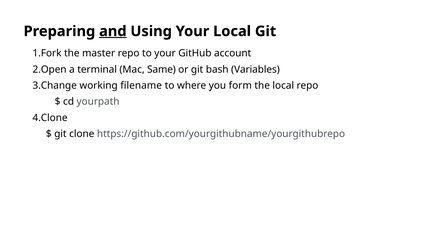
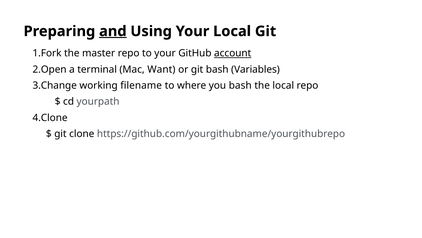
account underline: none -> present
Same: Same -> Want
you form: form -> bash
